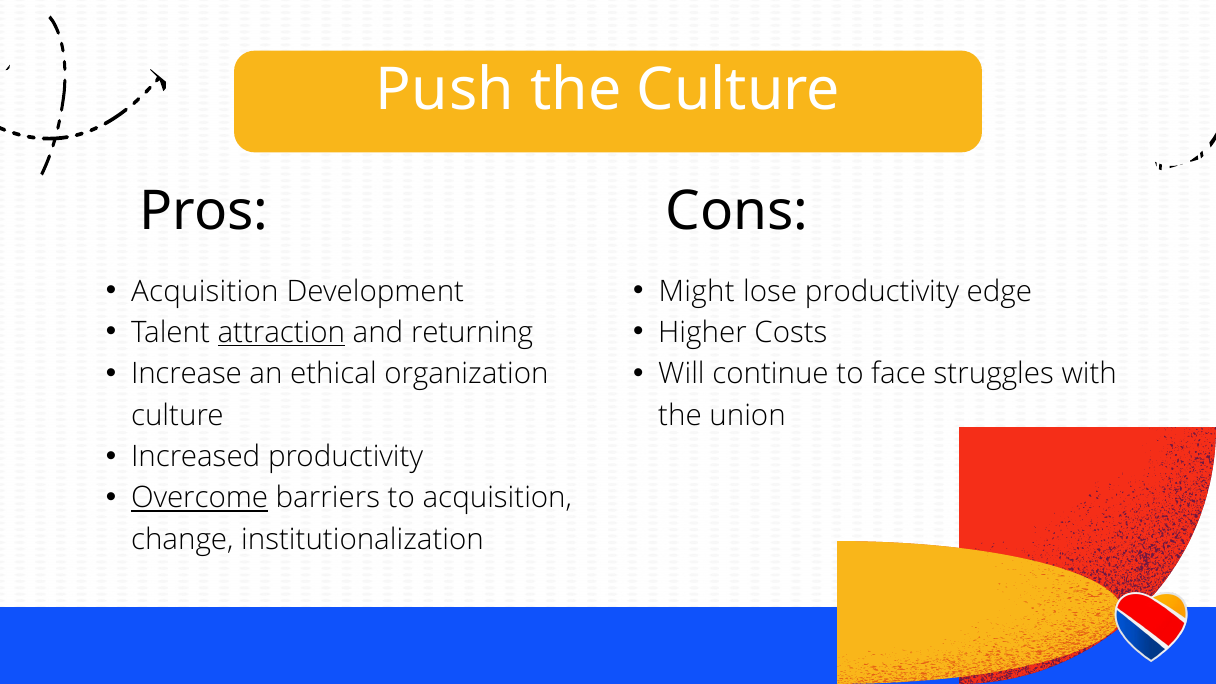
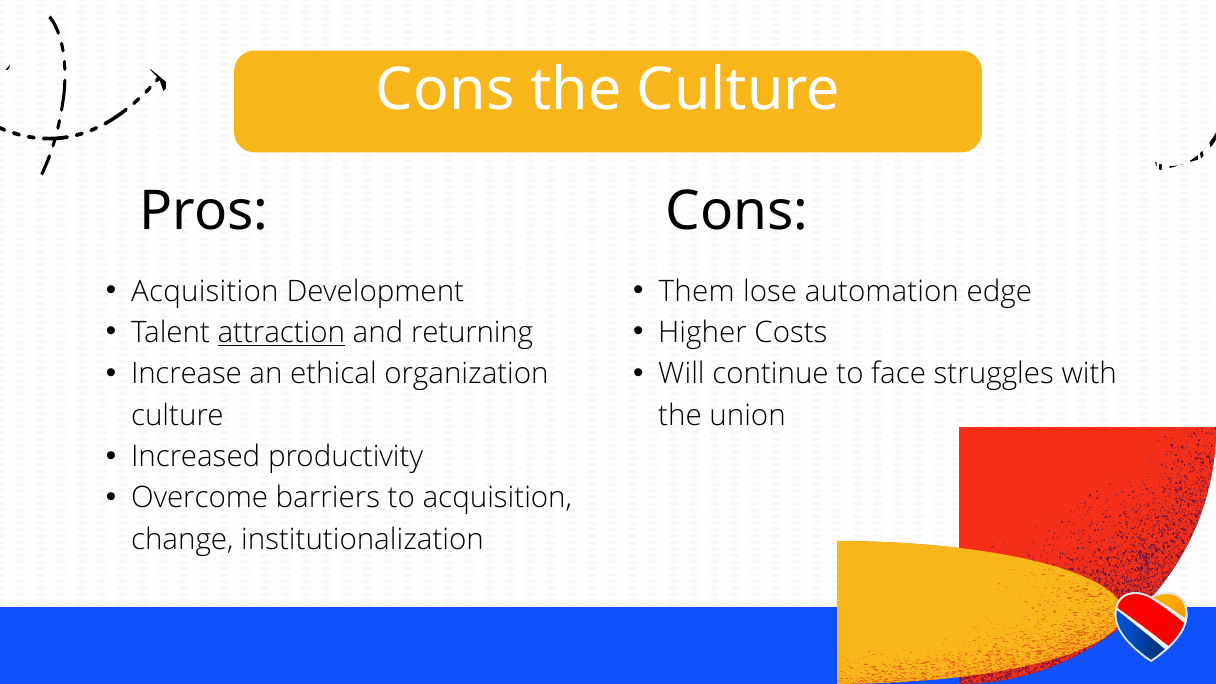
Push at (445, 90): Push -> Cons
Might: Might -> Them
lose productivity: productivity -> automation
Overcome underline: present -> none
